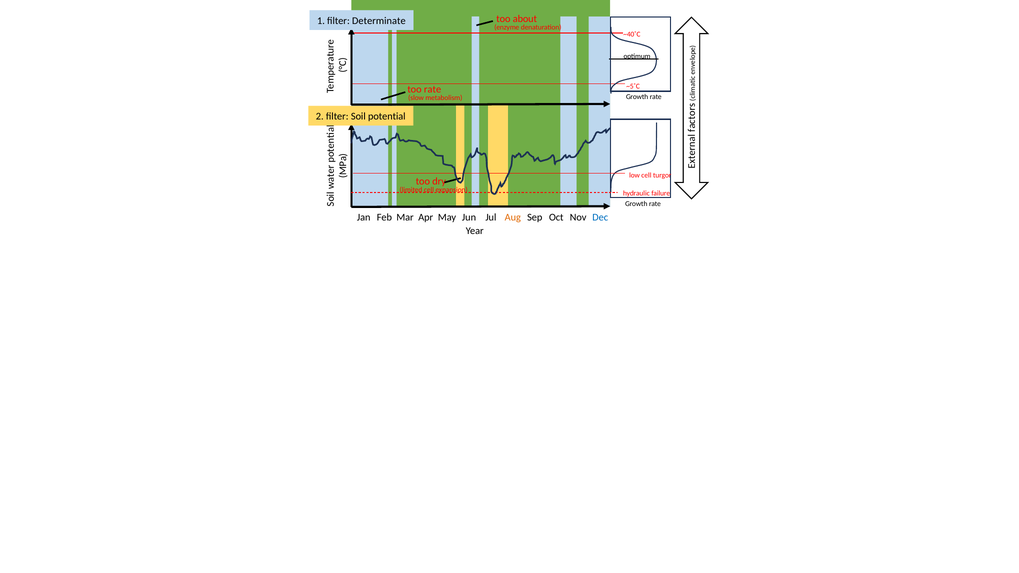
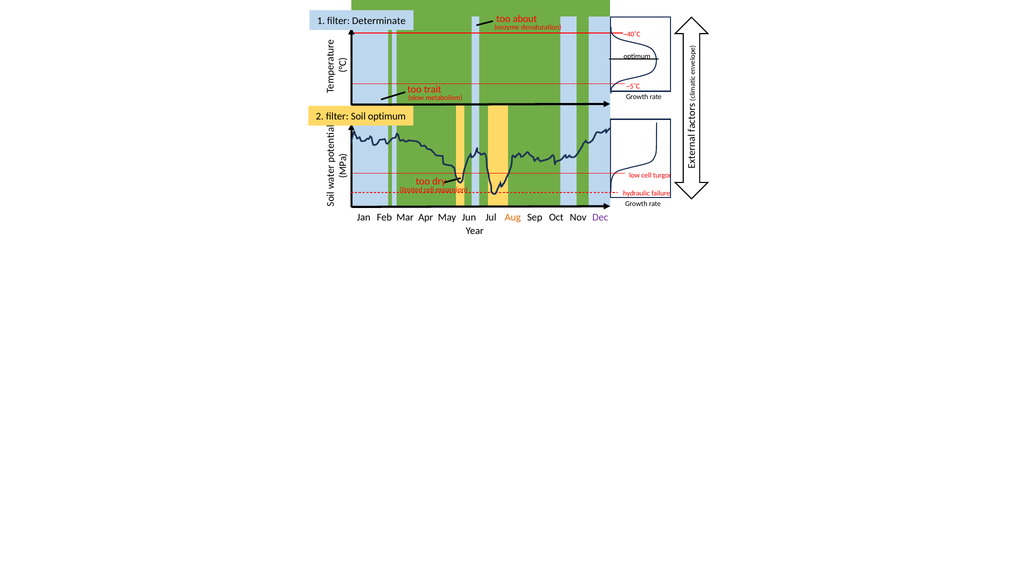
too rate: rate -> trait
Soil potential: potential -> optimum
Dec at (600, 218) colour: blue -> purple
